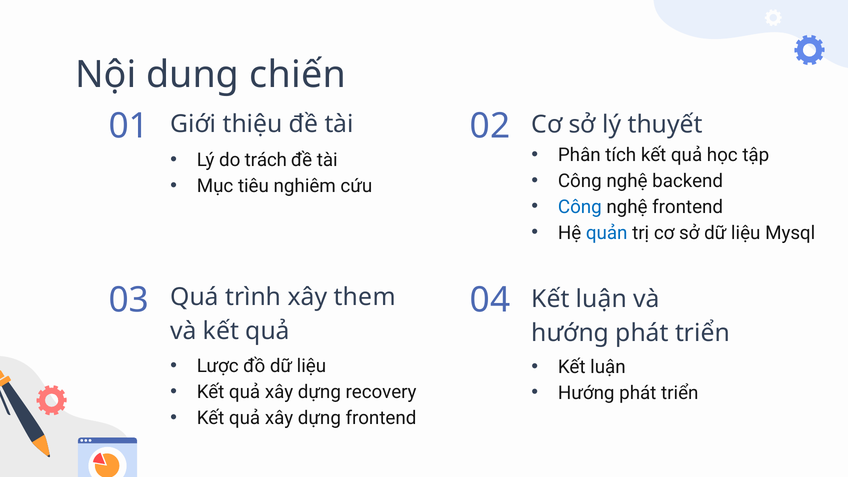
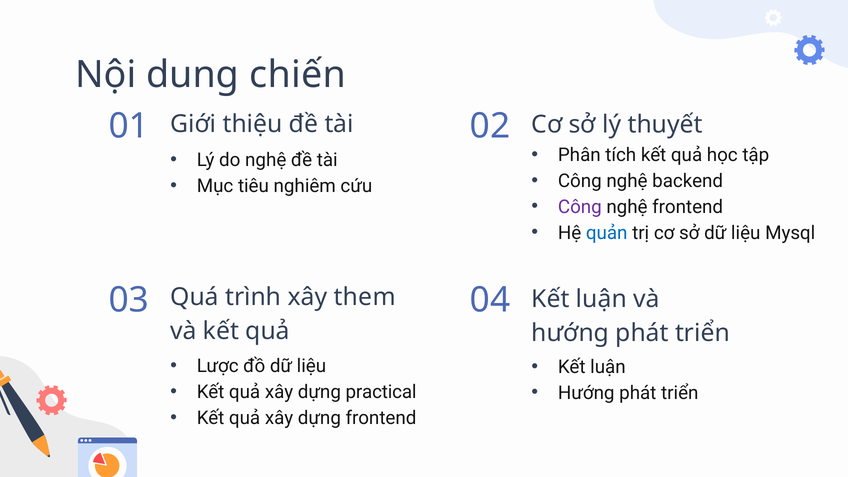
do trách: trách -> nghệ
Công at (580, 207) colour: blue -> purple
recovery: recovery -> practical
